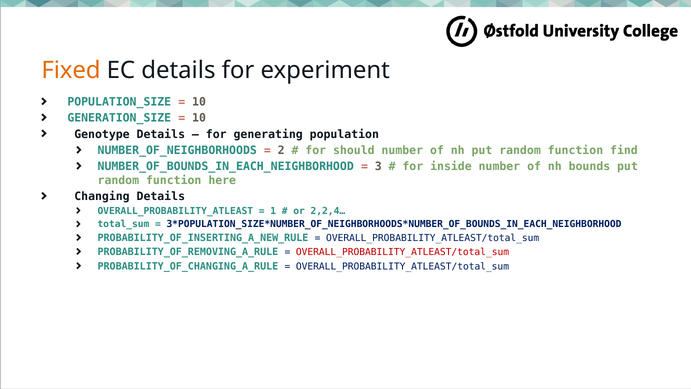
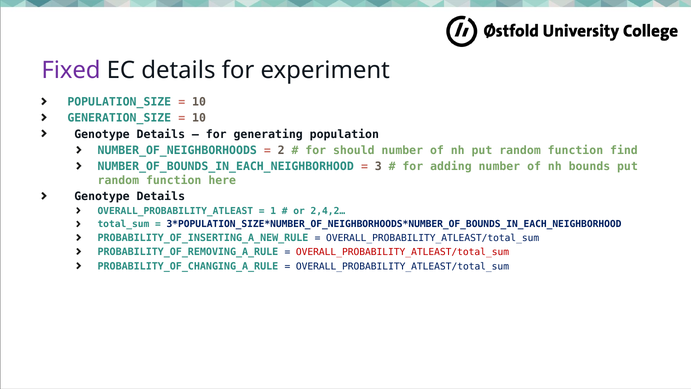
Fixed colour: orange -> purple
inside: inside -> adding
Changing at (102, 196): Changing -> Genotype
2,2,4…: 2,2,4… -> 2,4,2…
